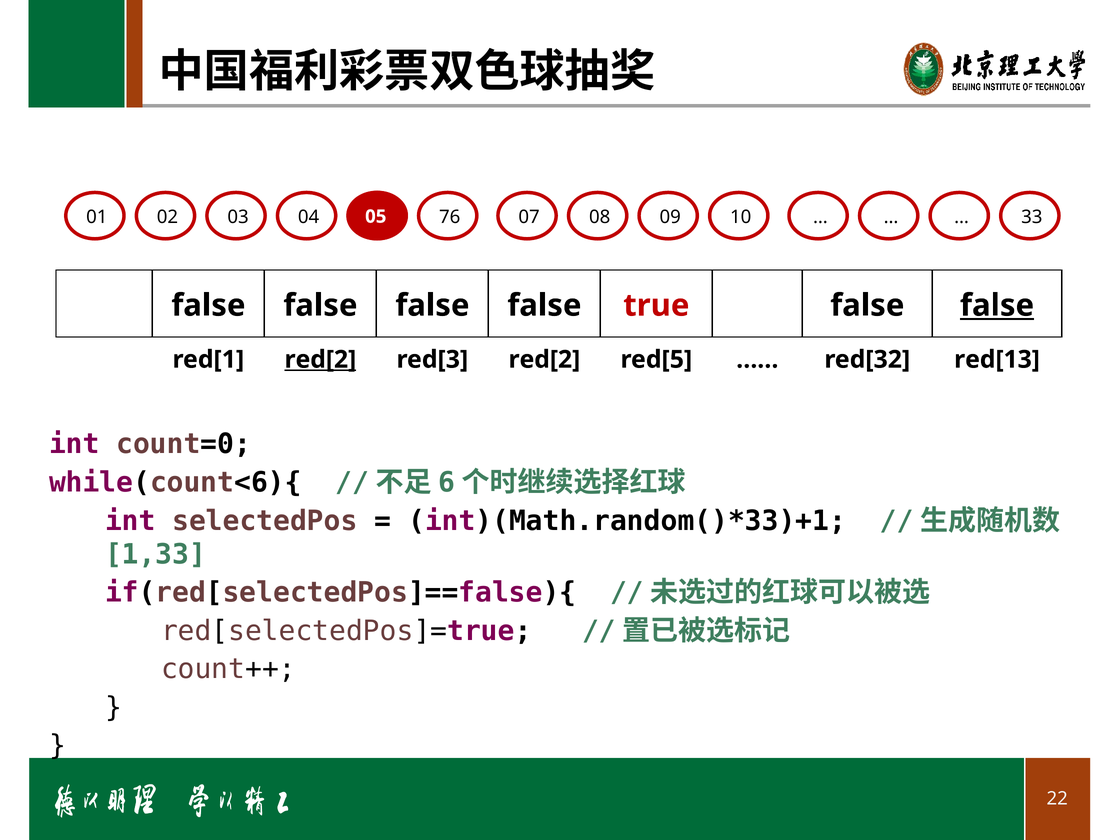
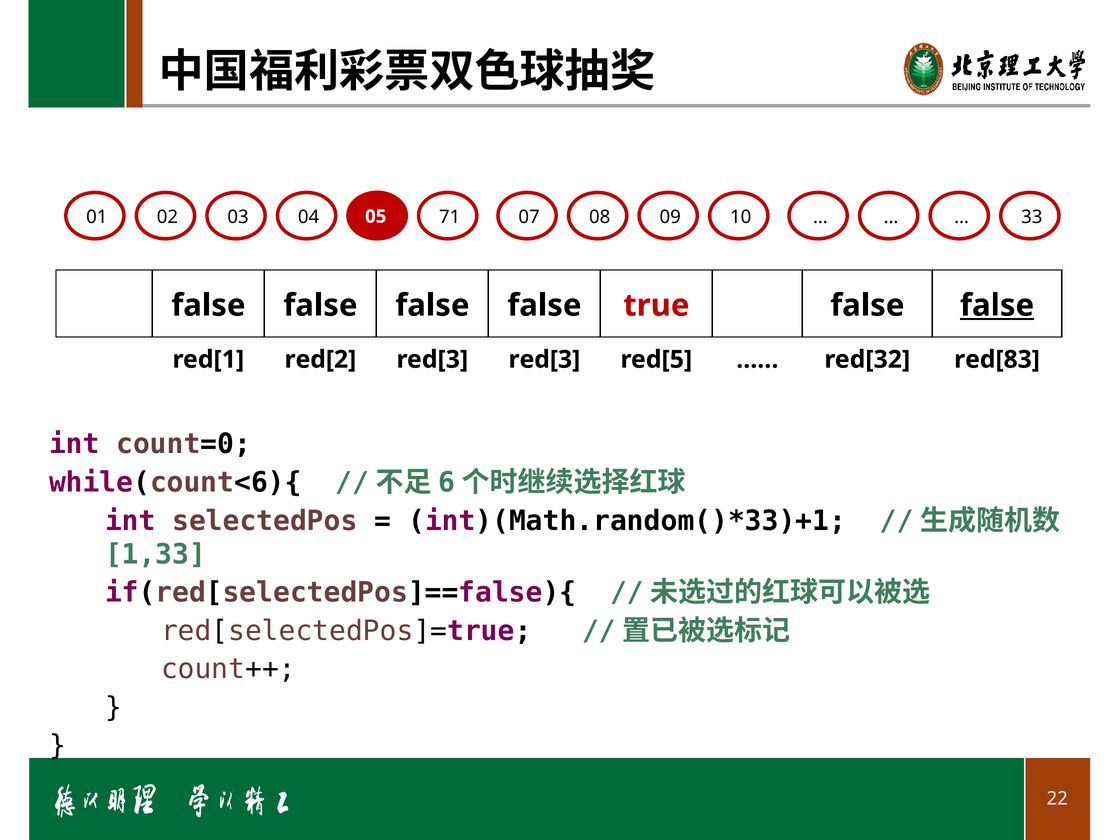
76: 76 -> 71
red[2 at (320, 360) underline: present -> none
red[3 red[2: red[2 -> red[3
red[13: red[13 -> red[83
